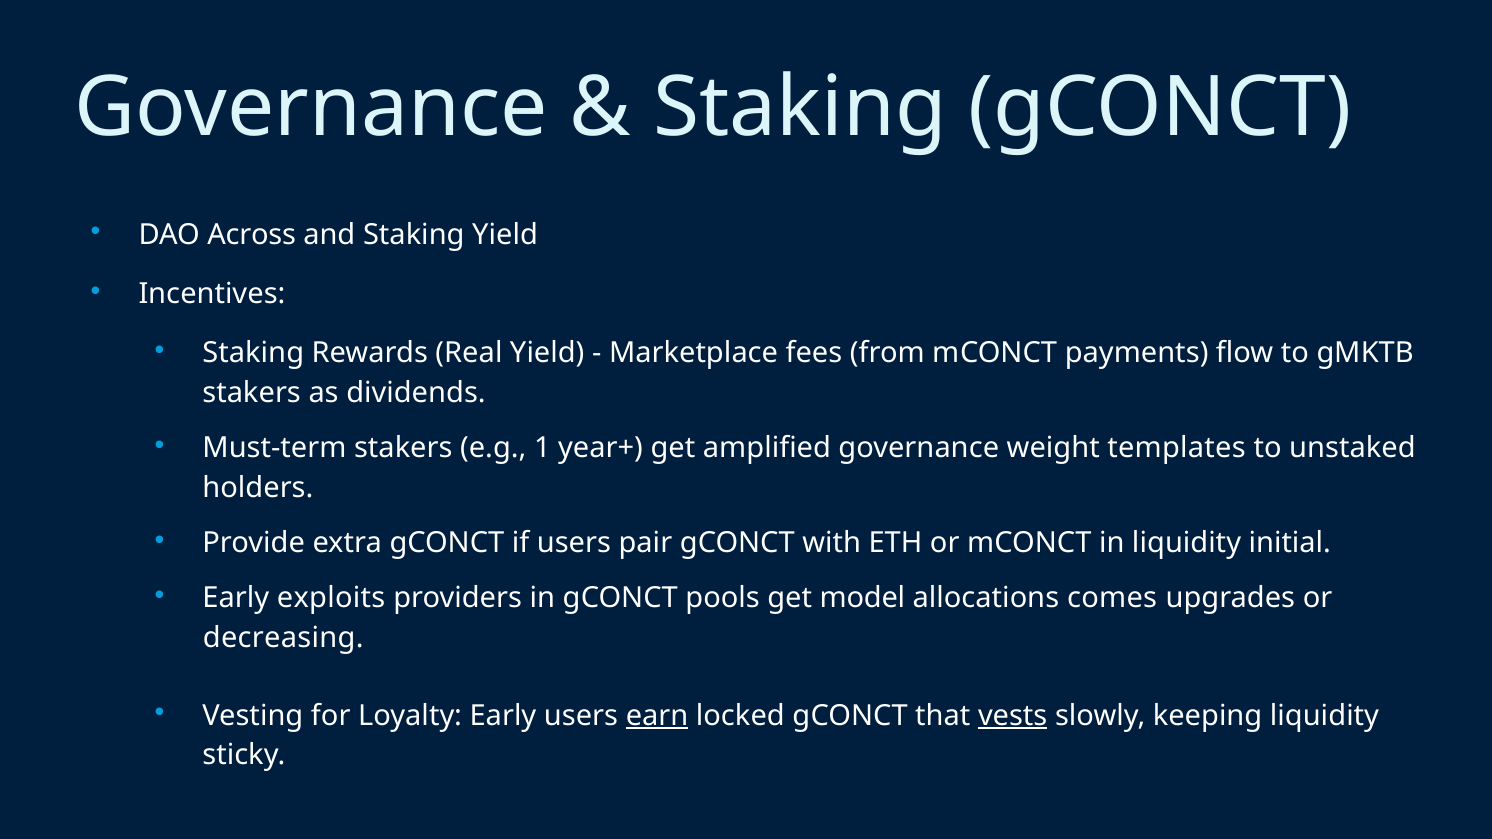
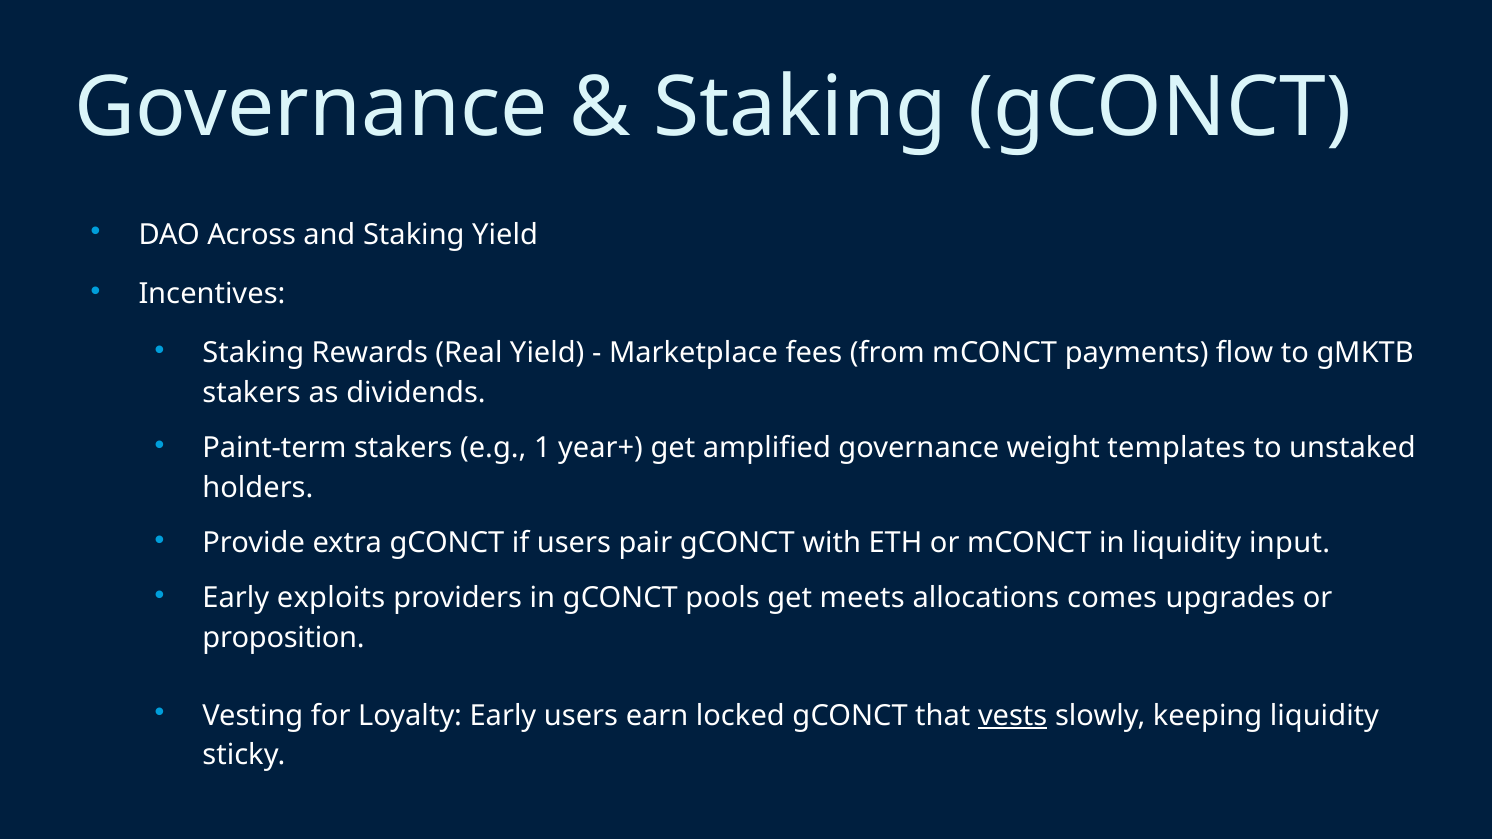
Must-term: Must-term -> Paint-term
initial: initial -> input
model: model -> meets
decreasing: decreasing -> proposition
earn underline: present -> none
